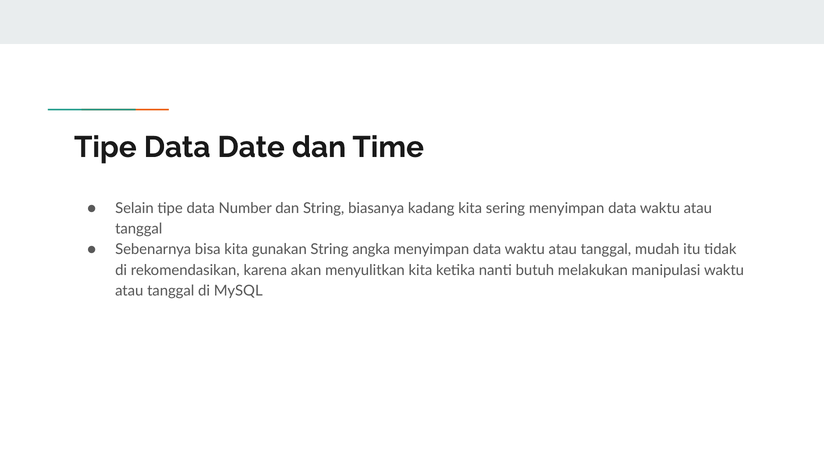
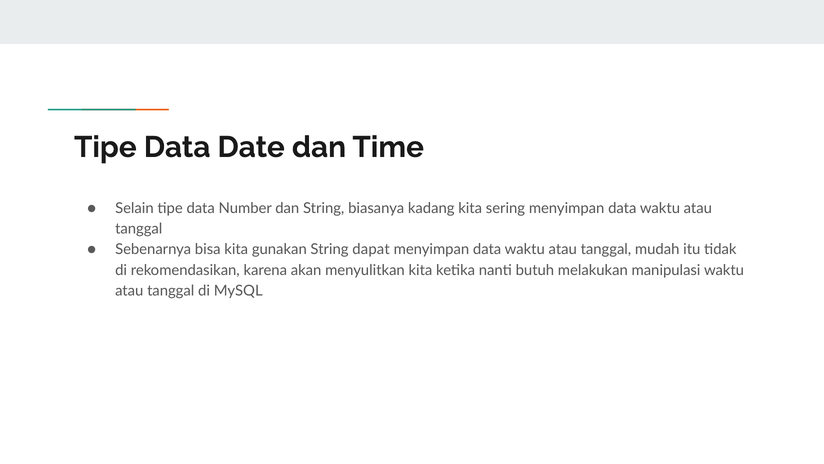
angka: angka -> dapat
